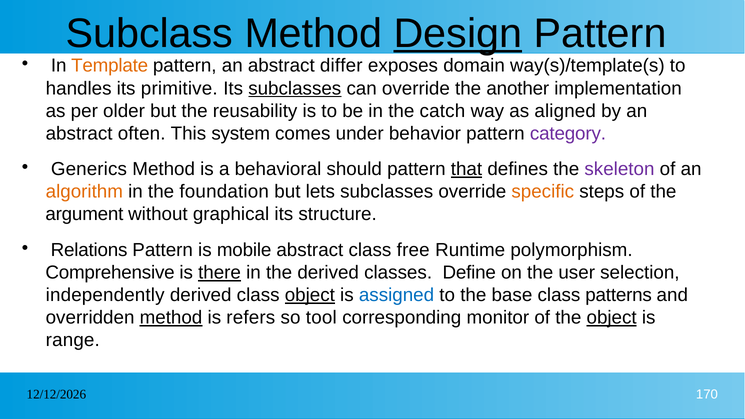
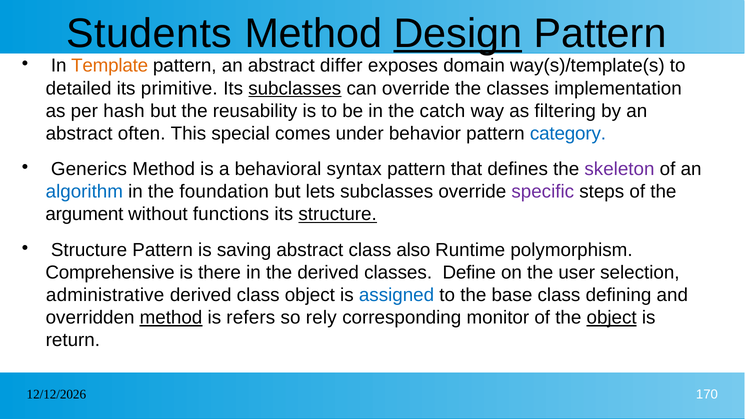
Subclass: Subclass -> Students
handles: handles -> detailed
the another: another -> classes
older: older -> hash
aligned: aligned -> filtering
system: system -> special
category colour: purple -> blue
should: should -> syntax
that underline: present -> none
algorithm colour: orange -> blue
specific colour: orange -> purple
graphical: graphical -> functions
structure at (338, 214) underline: none -> present
Relations at (89, 250): Relations -> Structure
mobile: mobile -> saving
free: free -> also
there underline: present -> none
independently: independently -> administrative
object at (310, 295) underline: present -> none
patterns: patterns -> defining
tool: tool -> rely
range: range -> return
